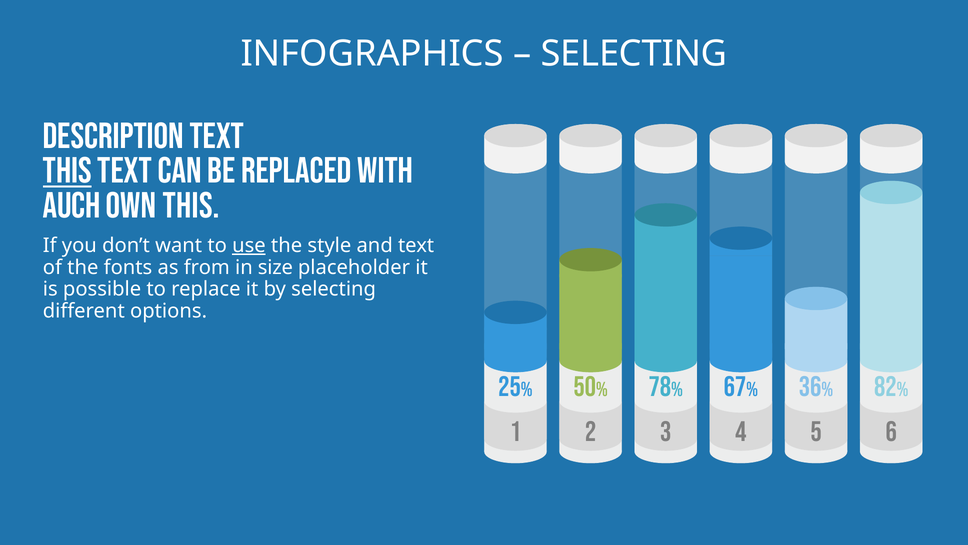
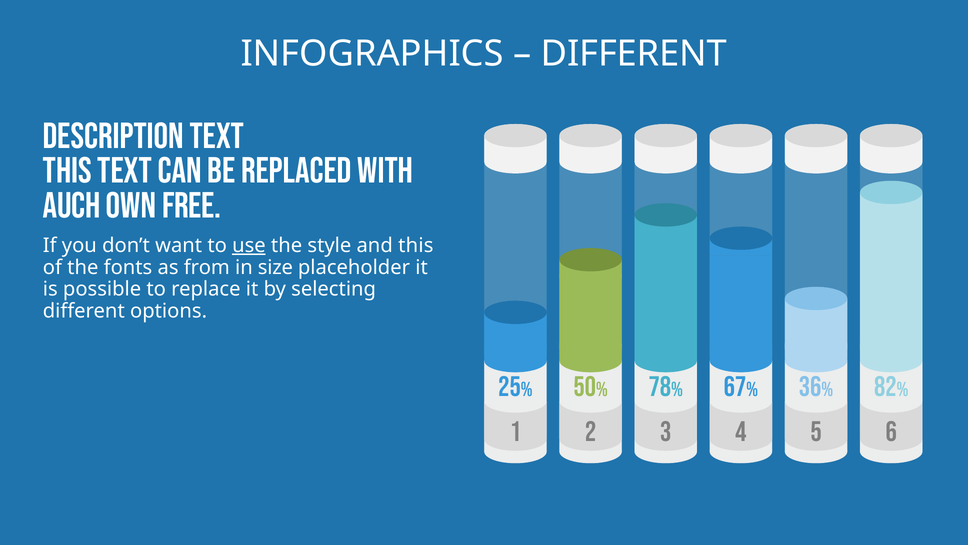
SELECTING at (634, 54): SELECTING -> DIFFERENT
This at (67, 171) underline: present -> none
own this: this -> free
and text: text -> this
